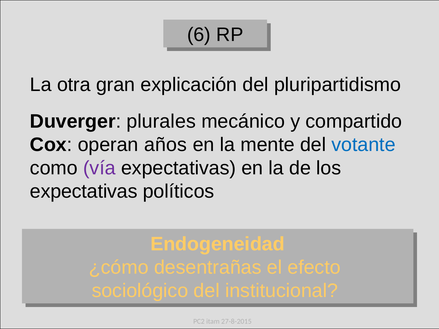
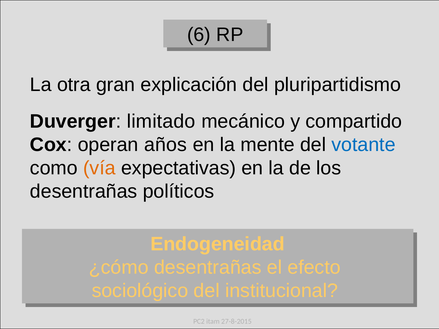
plurales: plurales -> limitado
vía colour: purple -> orange
expectativas at (84, 192): expectativas -> desentrañas
